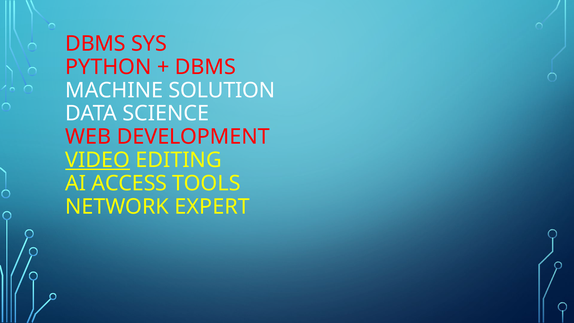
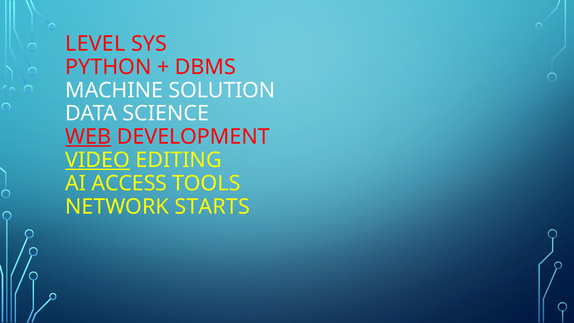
DBMS at (95, 44): DBMS -> LEVEL
WEB underline: none -> present
EXPERT: EXPERT -> STARTS
